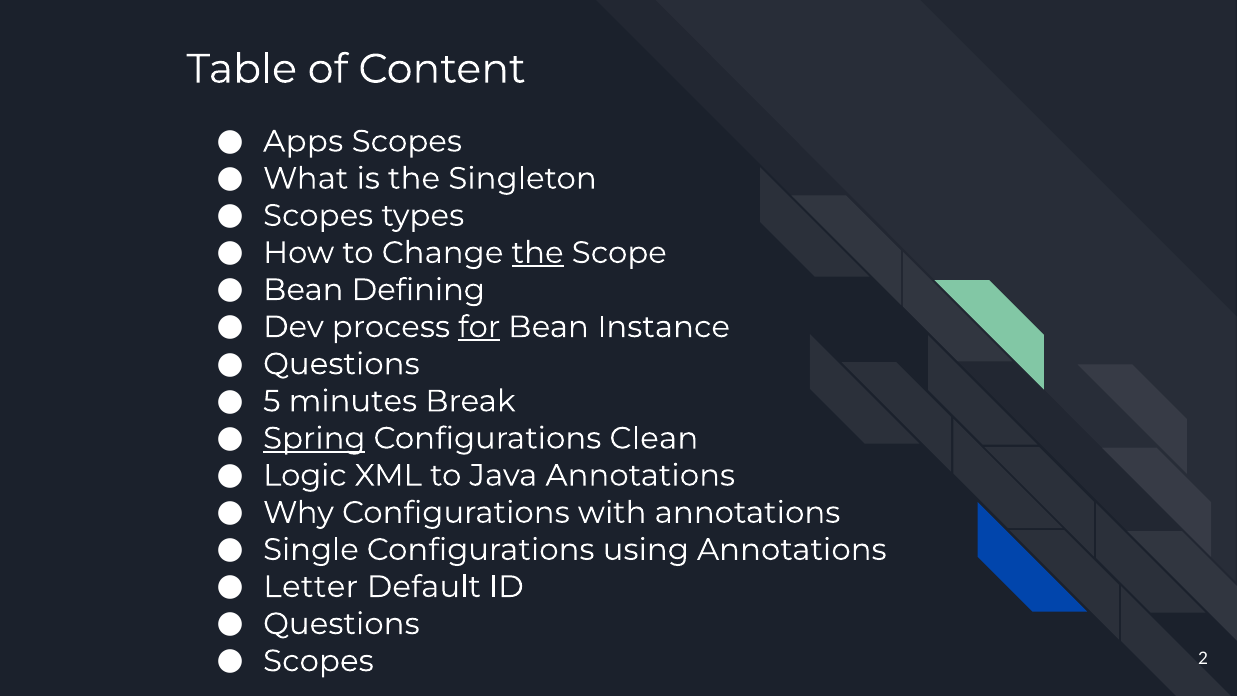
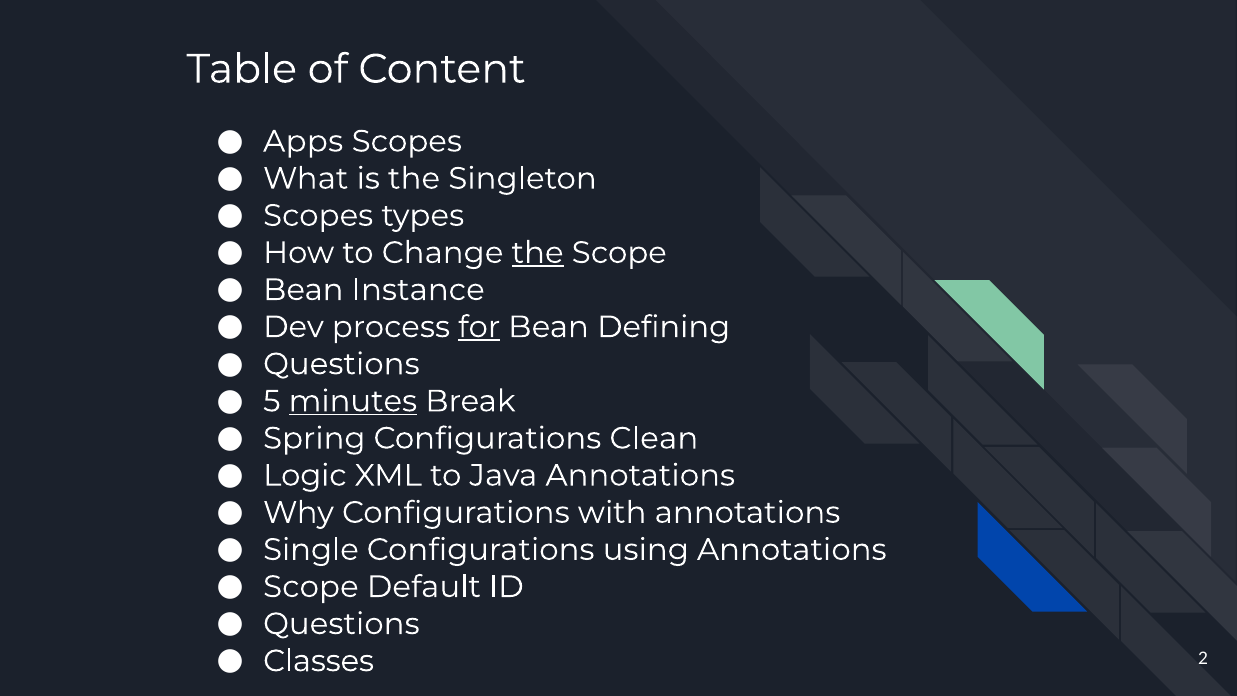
Defining: Defining -> Instance
Instance: Instance -> Defining
minutes underline: none -> present
Spring underline: present -> none
Letter at (311, 587): Letter -> Scope
Scopes at (318, 661): Scopes -> Classes
